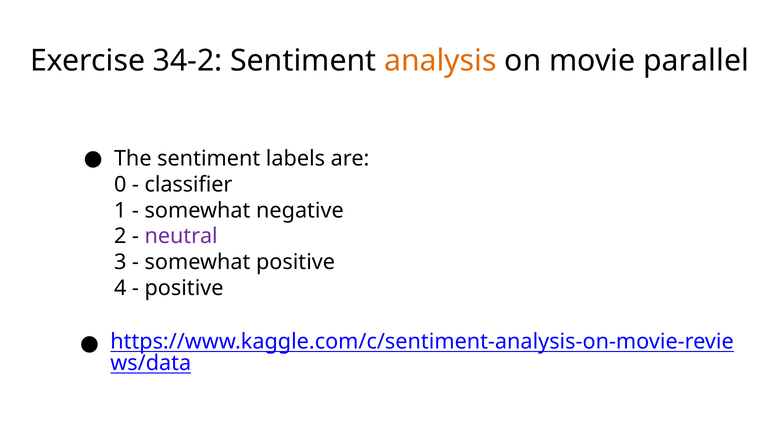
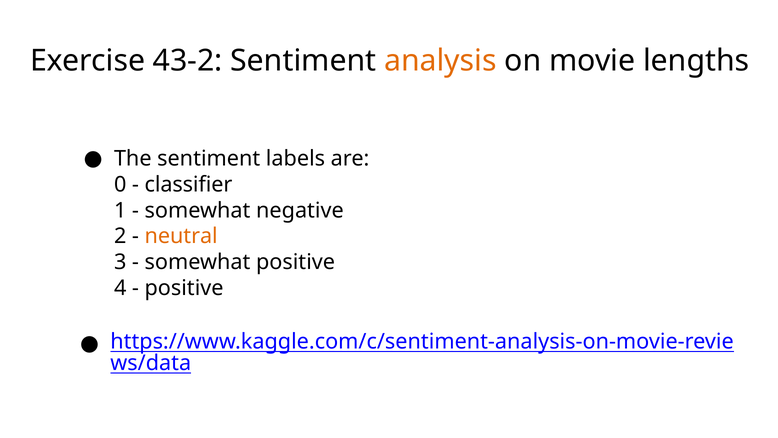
34-2: 34-2 -> 43-2
parallel: parallel -> lengths
neutral colour: purple -> orange
